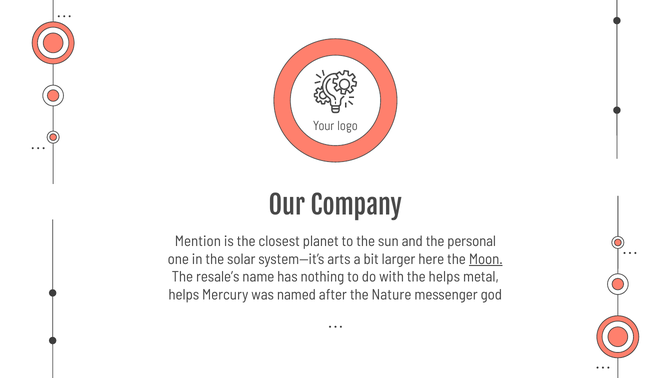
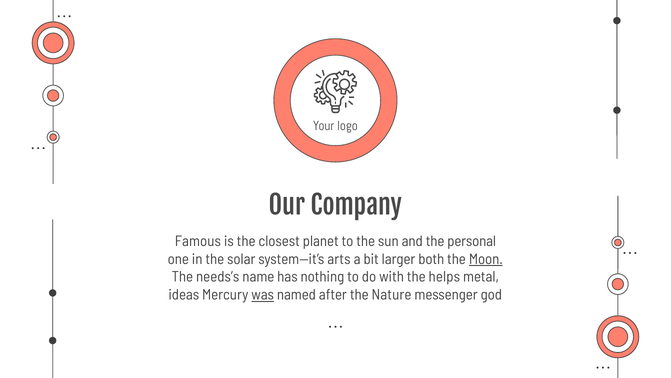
Mention: Mention -> Famous
here: here -> both
resale’s: resale’s -> needs’s
helps at (184, 294): helps -> ideas
was underline: none -> present
